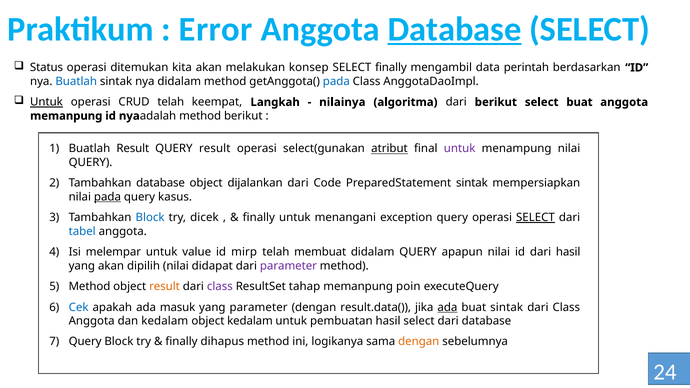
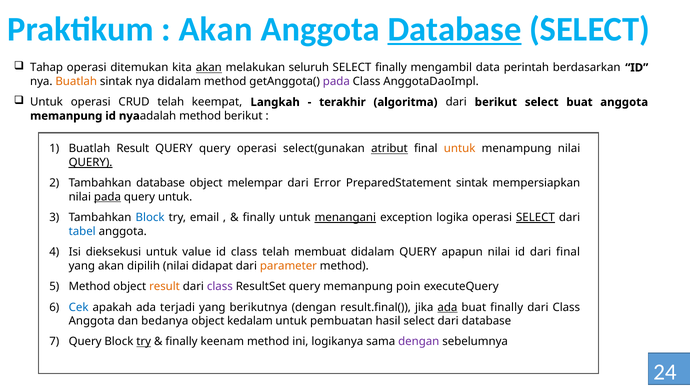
Error at (216, 29): Error -> Akan
Status: Status -> Tahap
akan at (209, 68) underline: none -> present
konsep: konsep -> seluruh
Buatlah at (76, 81) colour: blue -> orange
pada at (336, 81) colour: blue -> purple
Untuk at (46, 102) underline: present -> none
nilainya: nilainya -> terakhir
QUERY result: result -> query
untuk at (460, 149) colour: purple -> orange
QUERY at (91, 163) underline: none -> present
dijalankan: dijalankan -> melempar
Code: Code -> Error
query kasus: kasus -> untuk
dicek: dicek -> email
menangani underline: none -> present
exception query: query -> logika
melempar: melempar -> dieksekusi
id mirp: mirp -> class
dari hasil: hasil -> final
parameter at (288, 266) colour: purple -> orange
ResultSet tahap: tahap -> query
masuk: masuk -> terjadi
yang parameter: parameter -> berikutnya
result.data(: result.data( -> result.final(
buat sintak: sintak -> finally
dan kedalam: kedalam -> bedanya
try at (144, 342) underline: none -> present
dihapus: dihapus -> keenam
dengan at (419, 342) colour: orange -> purple
